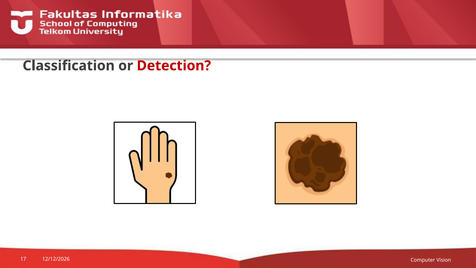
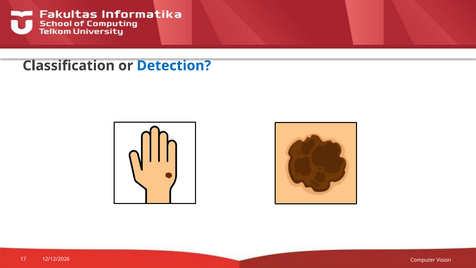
Detection colour: red -> blue
